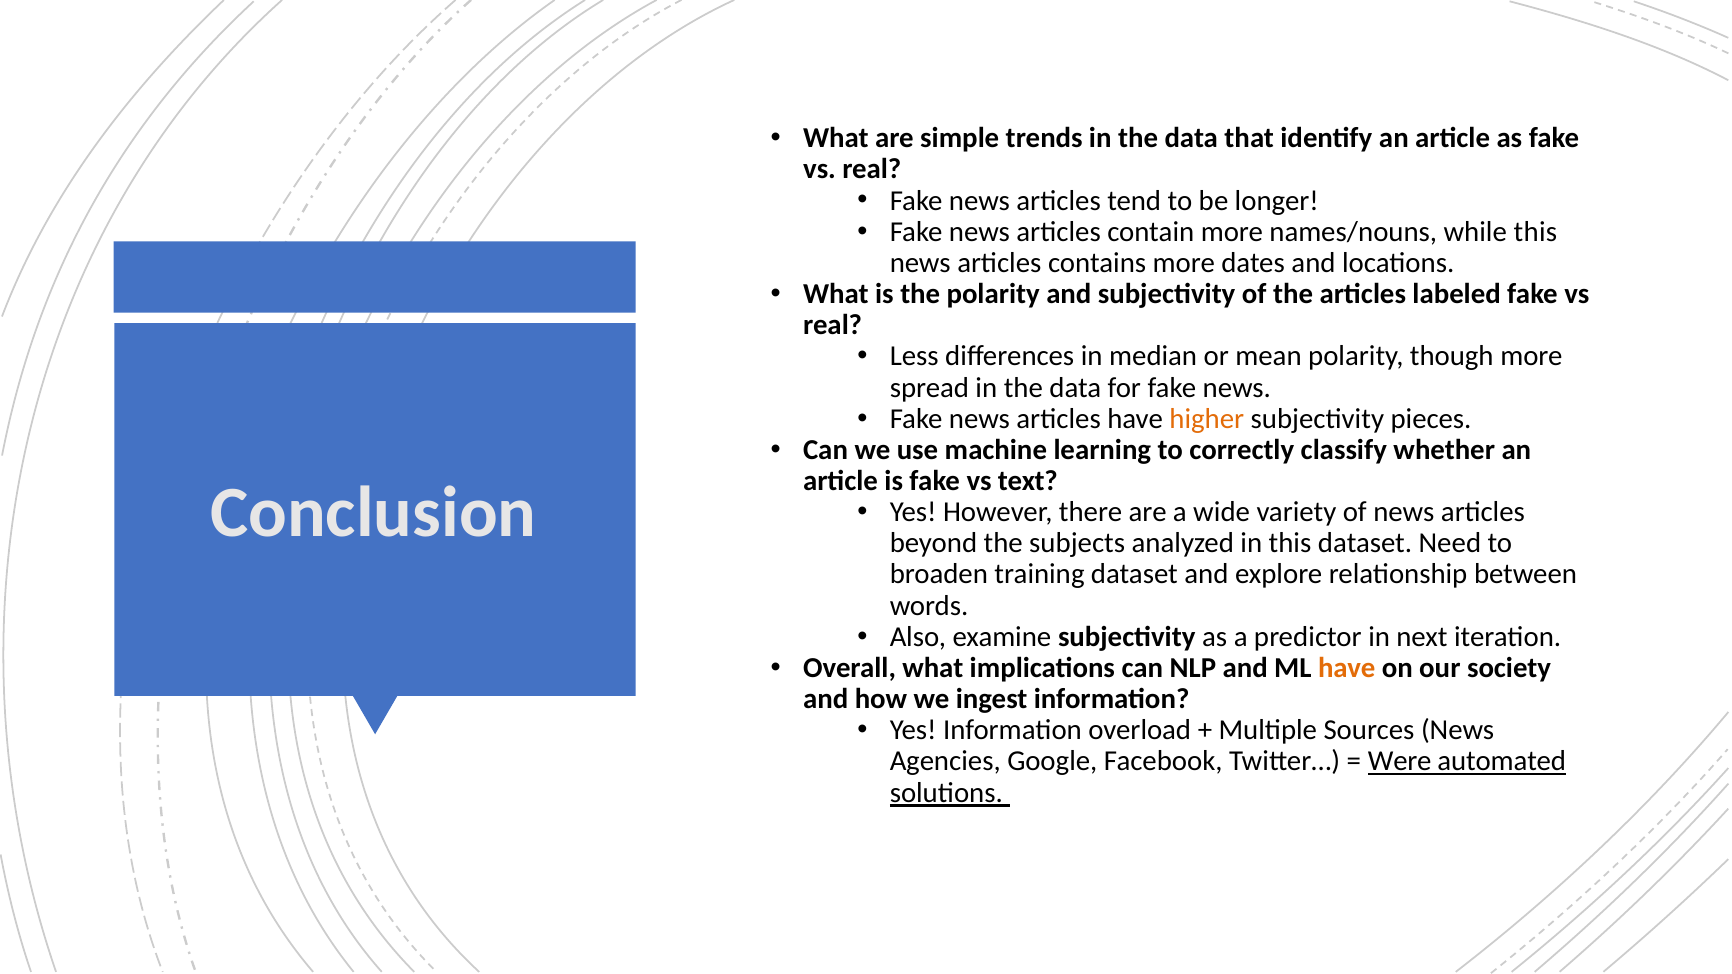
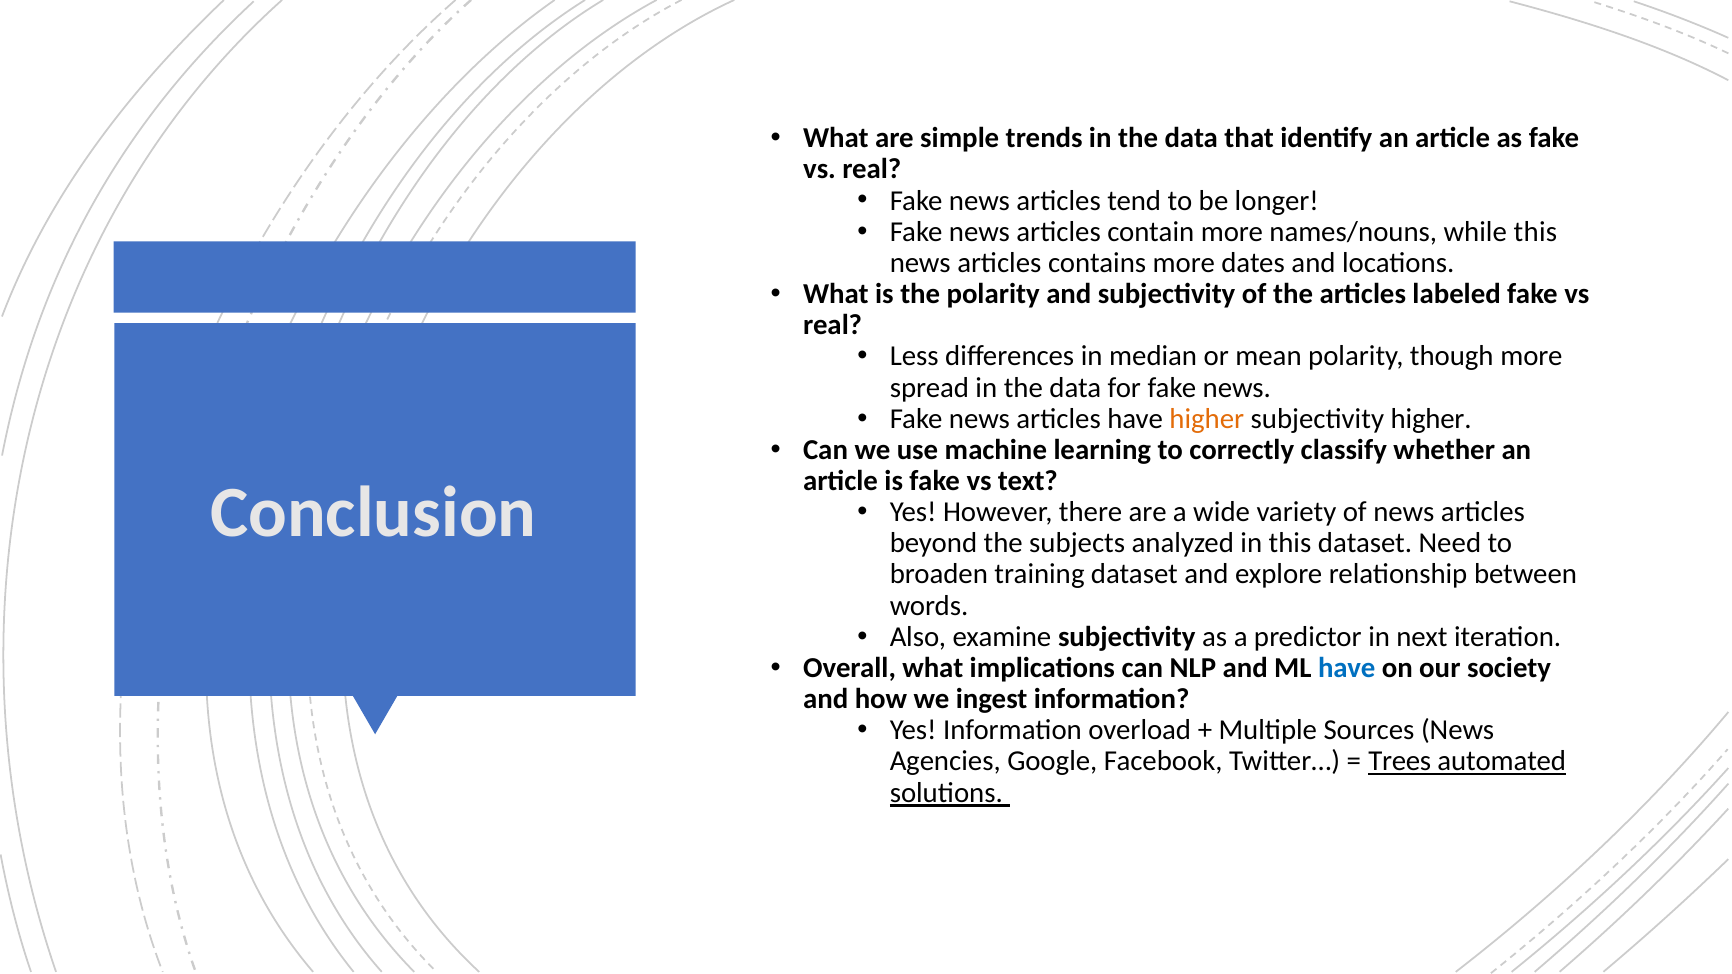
subjectivity pieces: pieces -> higher
have at (1347, 668) colour: orange -> blue
Were: Were -> Trees
